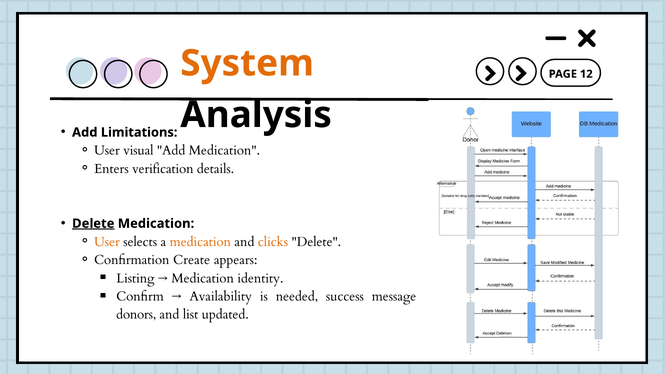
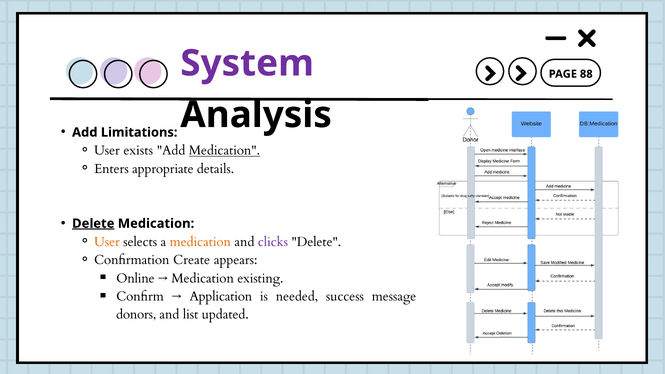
System colour: orange -> purple
12: 12 -> 88
visual: visual -> exists
Medication at (224, 151) underline: none -> present
verification: verification -> appropriate
clicks colour: orange -> purple
Listing: Listing -> Online
identity: identity -> existing
Availability: Availability -> Application
